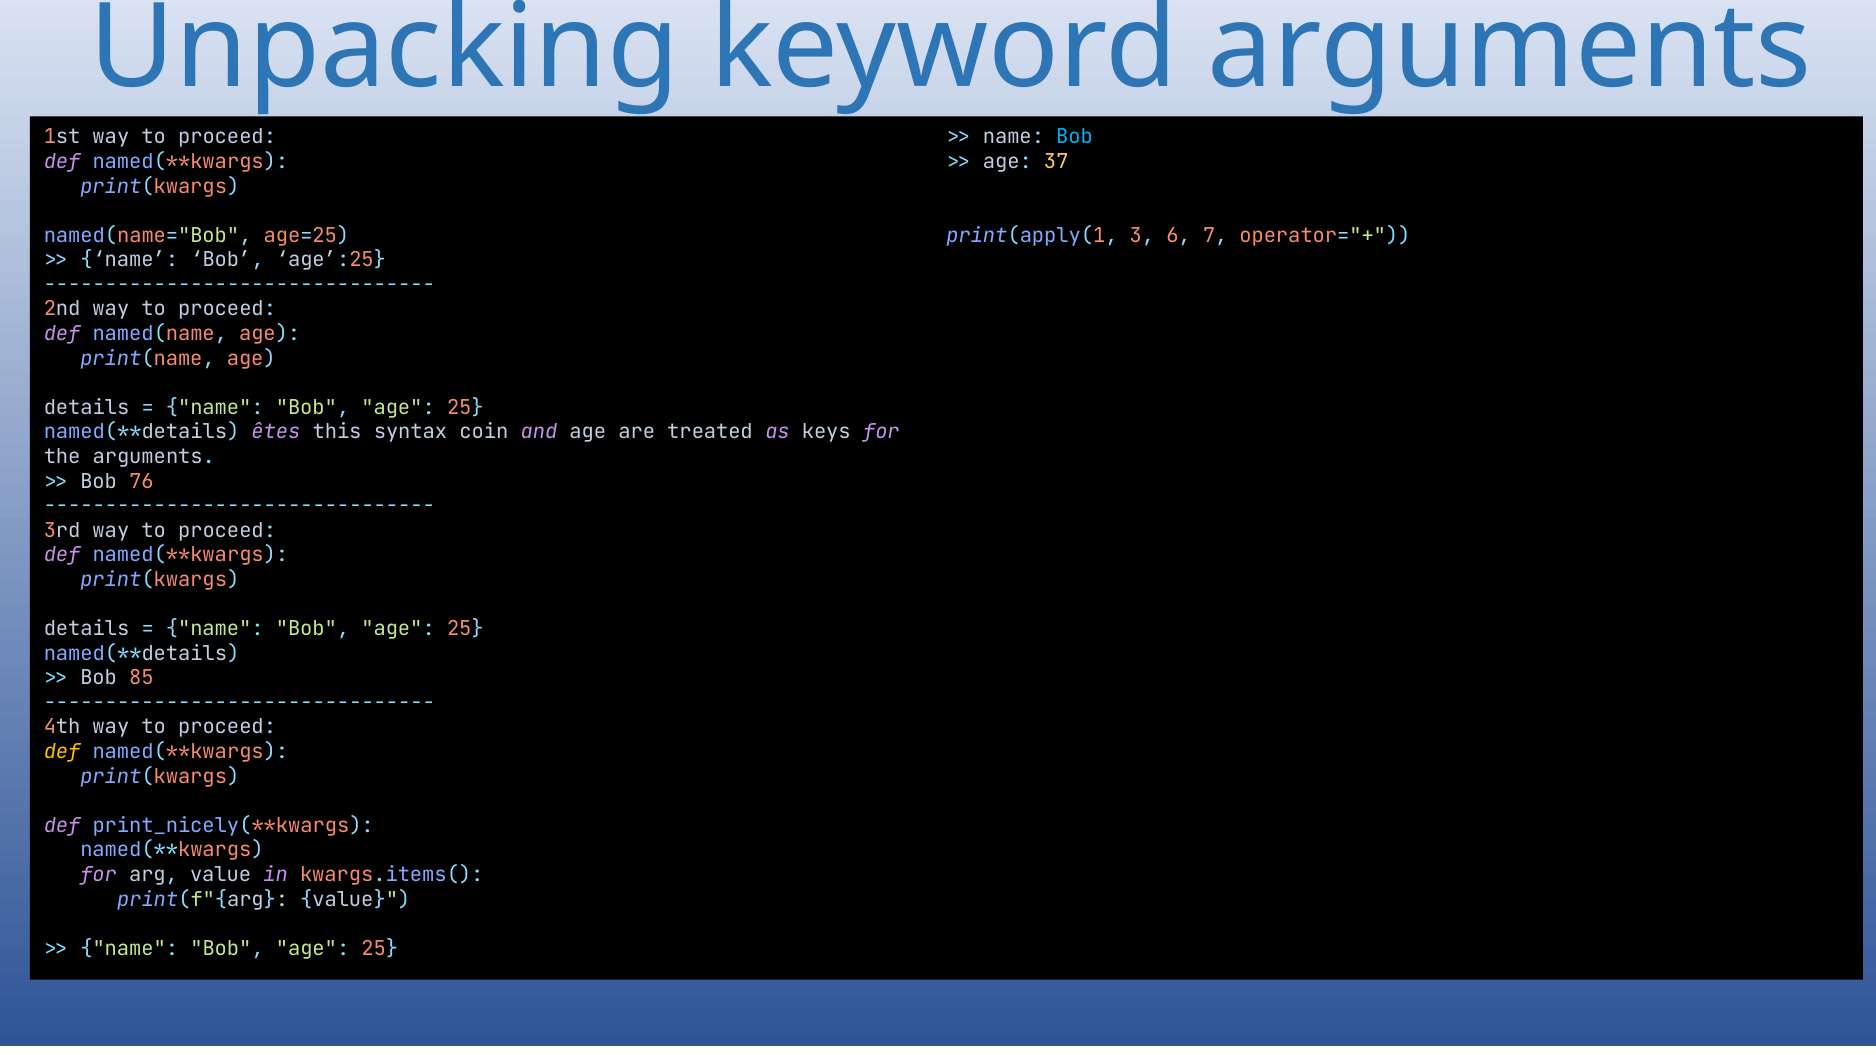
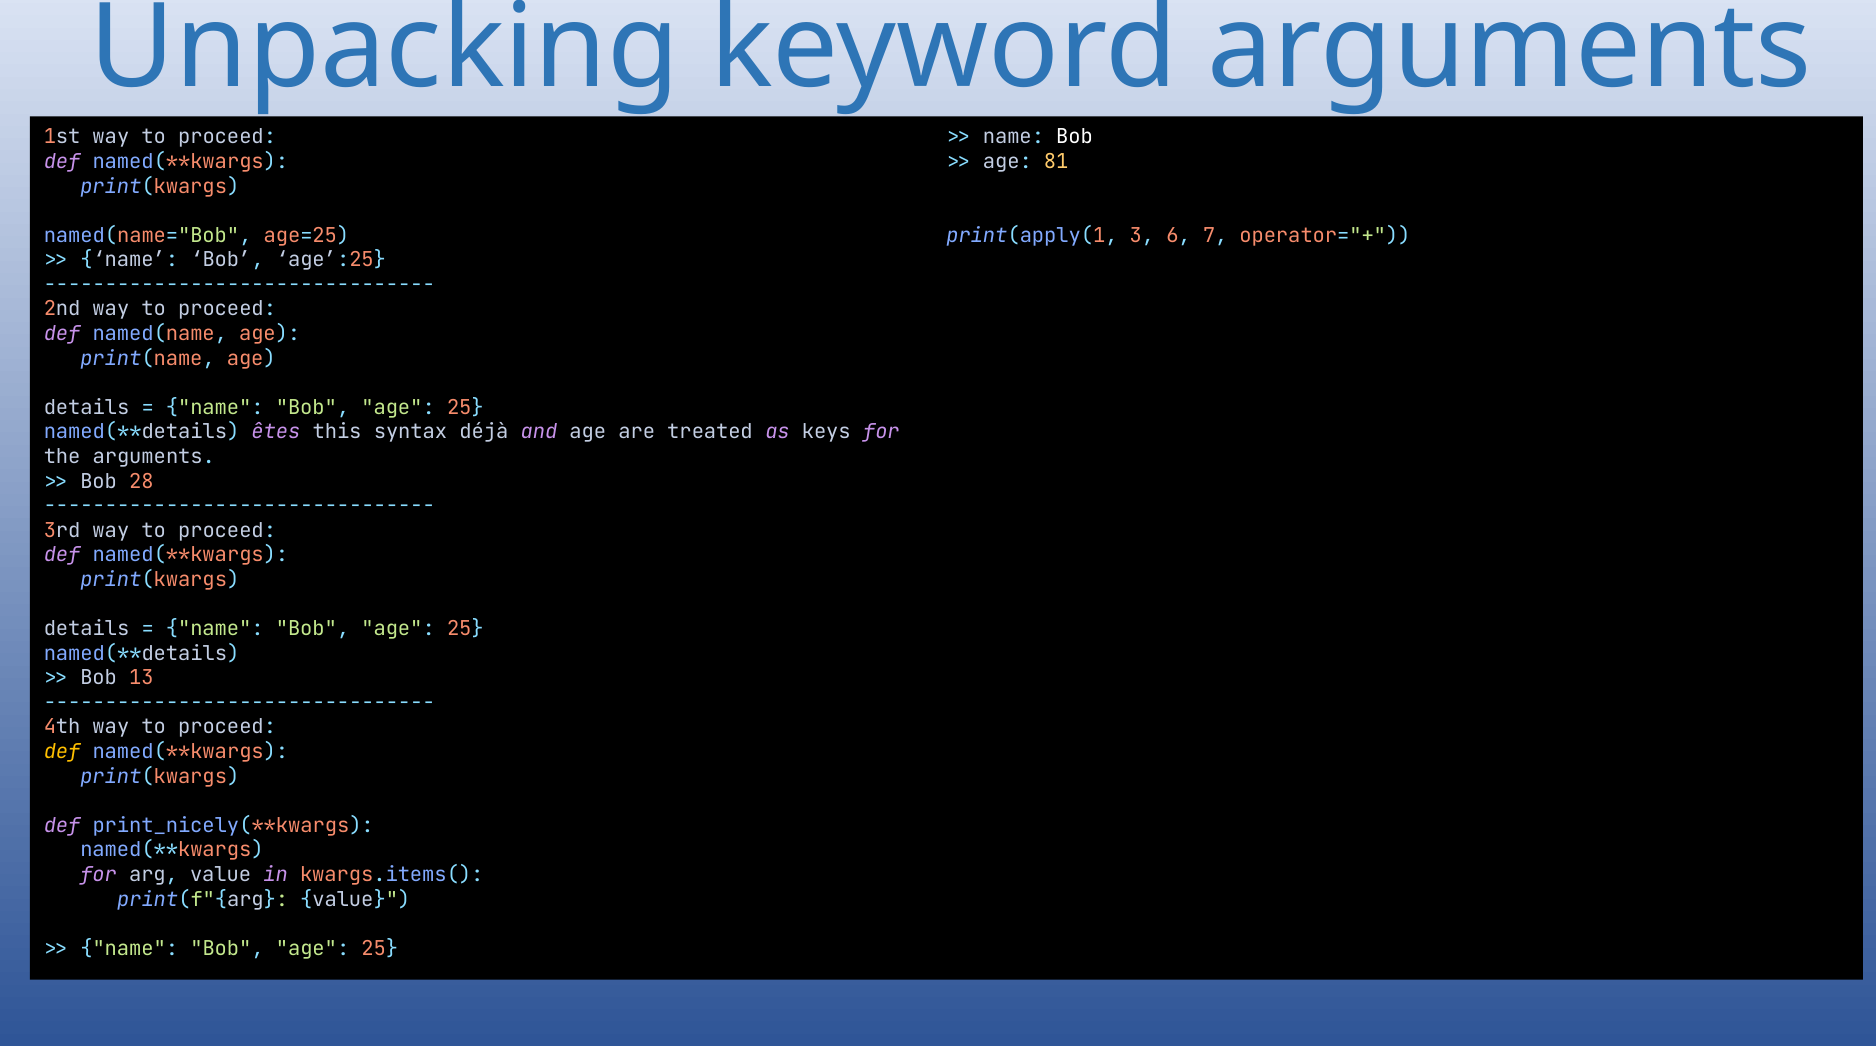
Bob at (1074, 137) colour: light blue -> white
37: 37 -> 81
coin: coin -> déjà
76: 76 -> 28
85: 85 -> 13
